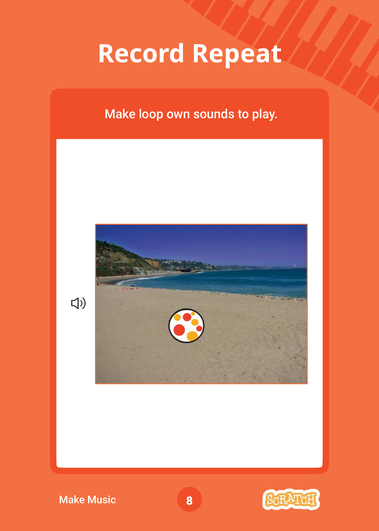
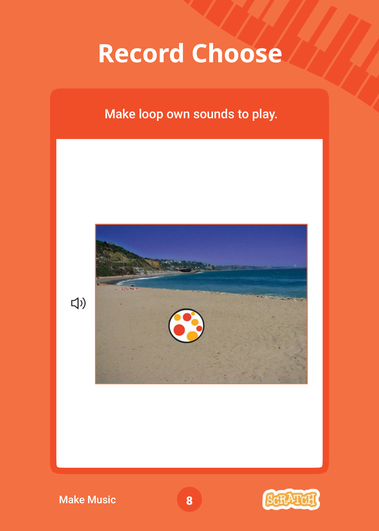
Repeat: Repeat -> Choose
